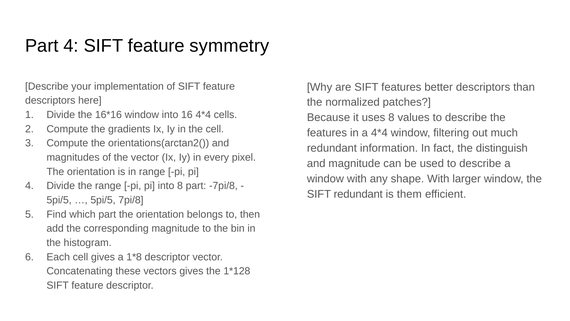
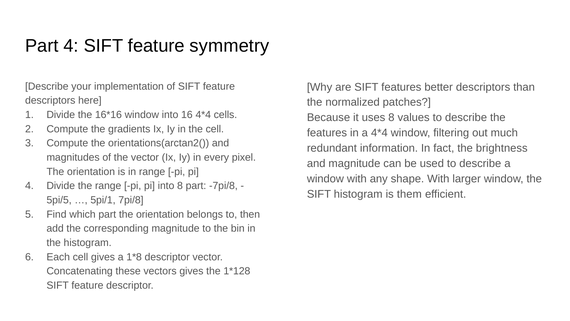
distinguish: distinguish -> brightness
SIFT redundant: redundant -> histogram
5pi/5 at (103, 200): 5pi/5 -> 5pi/1
